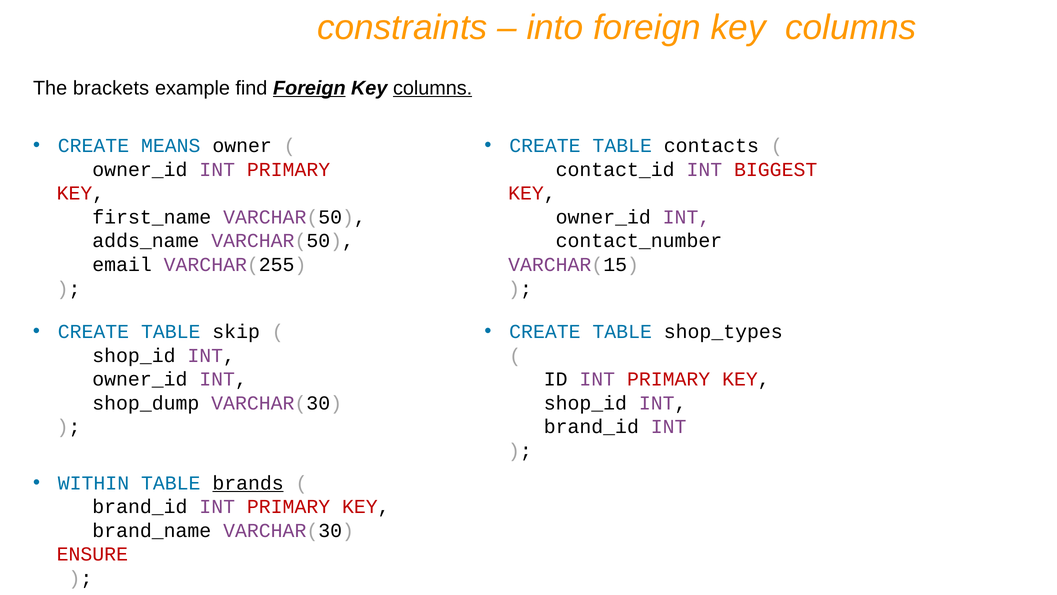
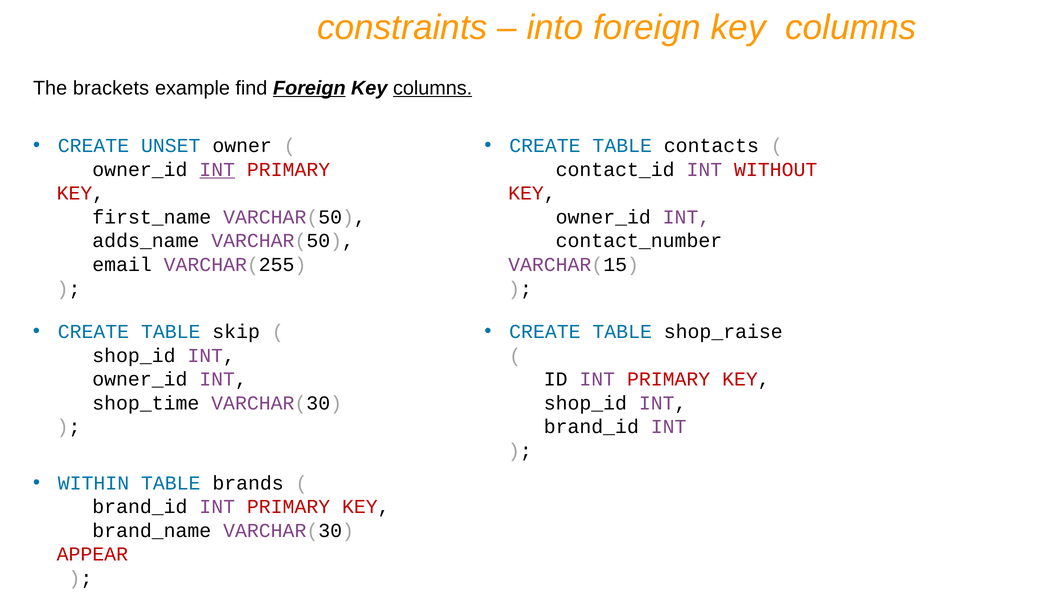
MEANS: MEANS -> UNSET
INT at (217, 169) underline: none -> present
BIGGEST: BIGGEST -> WITHOUT
shop_types: shop_types -> shop_raise
shop_dump: shop_dump -> shop_time
brands underline: present -> none
ENSURE: ENSURE -> APPEAR
